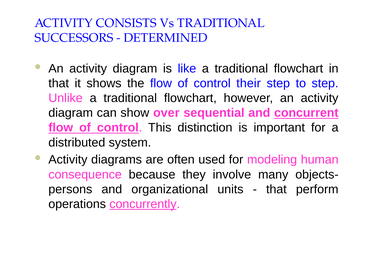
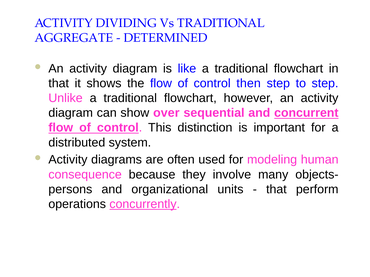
CONSISTS: CONSISTS -> DIVIDING
SUCCESSORS: SUCCESSORS -> AGGREGATE
their: their -> then
